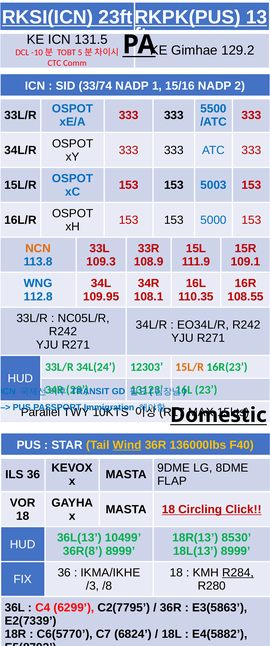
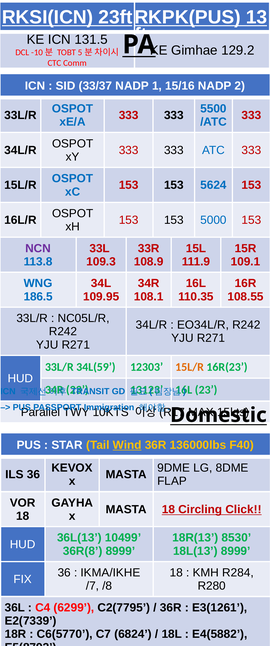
33/74: 33/74 -> 33/37
5003: 5003 -> 5624
NCN colour: orange -> purple
112.8: 112.8 -> 186.5
34L(24: 34L(24 -> 34L(59
R284 underline: present -> none
/3: /3 -> /7
E3(5863: E3(5863 -> E3(1261
